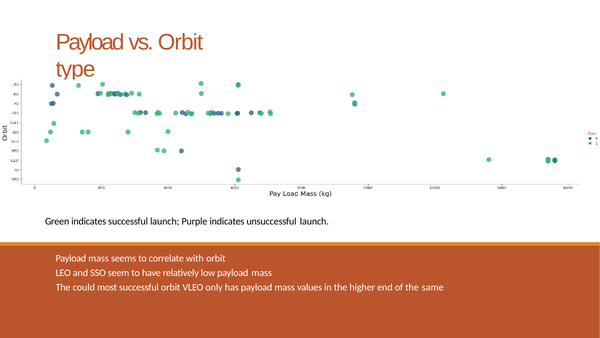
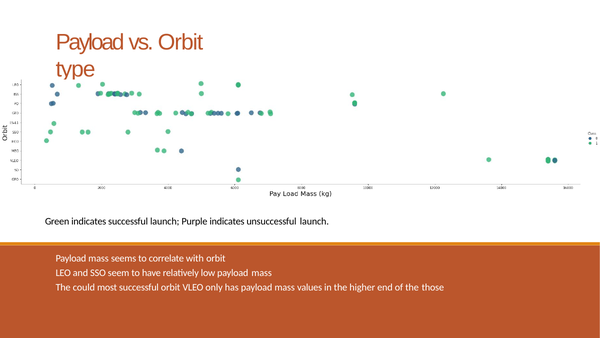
same: same -> those
